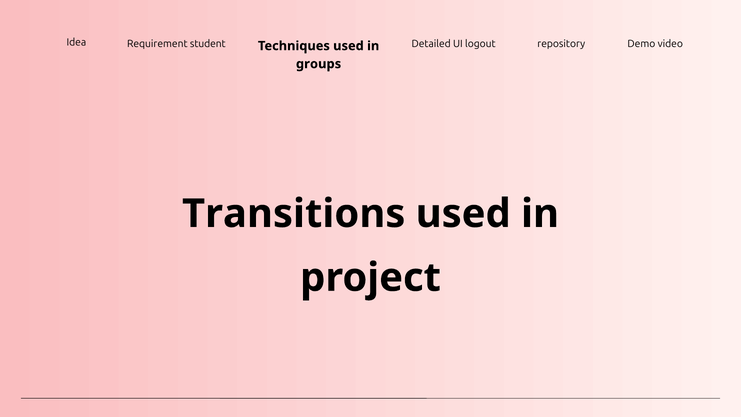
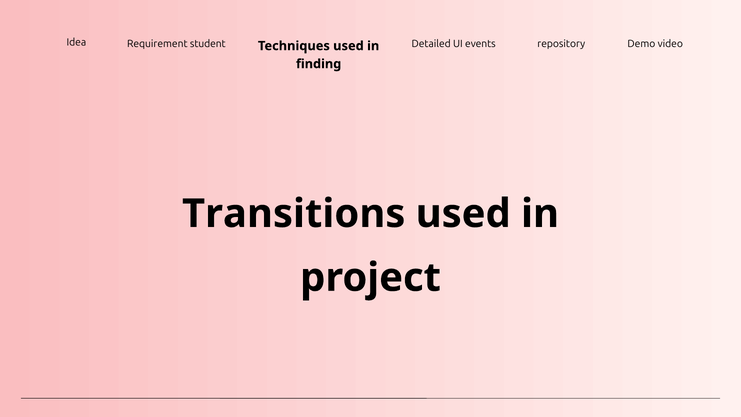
logout: logout -> events
groups: groups -> finding
